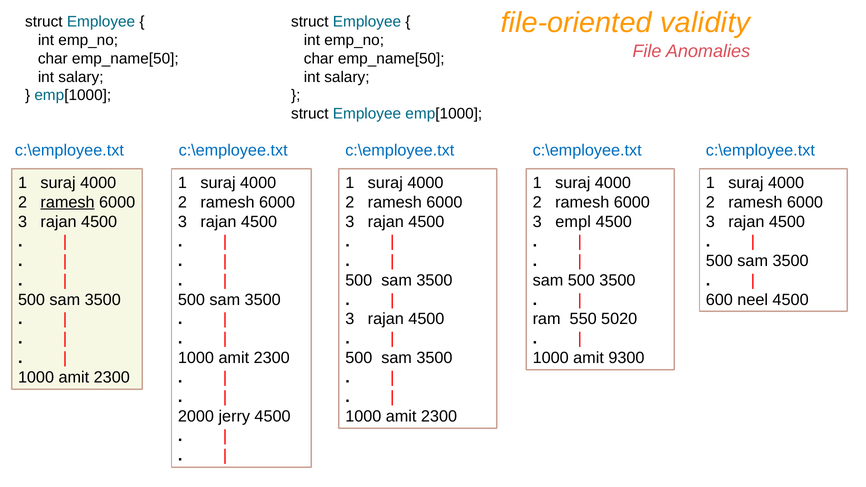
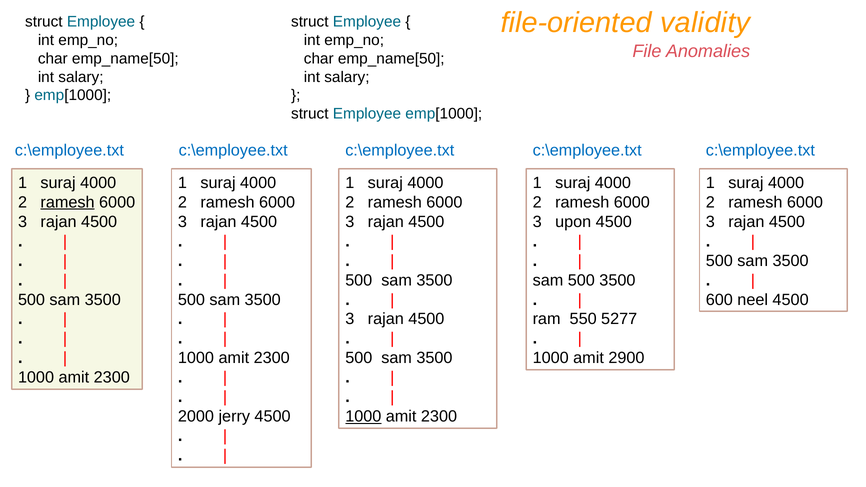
empl: empl -> upon
5020: 5020 -> 5277
9300: 9300 -> 2900
1000 at (363, 417) underline: none -> present
